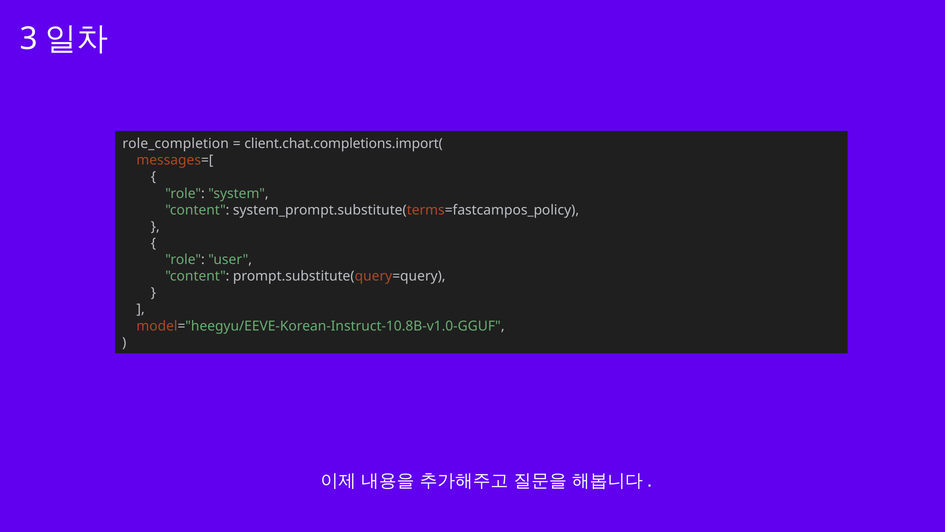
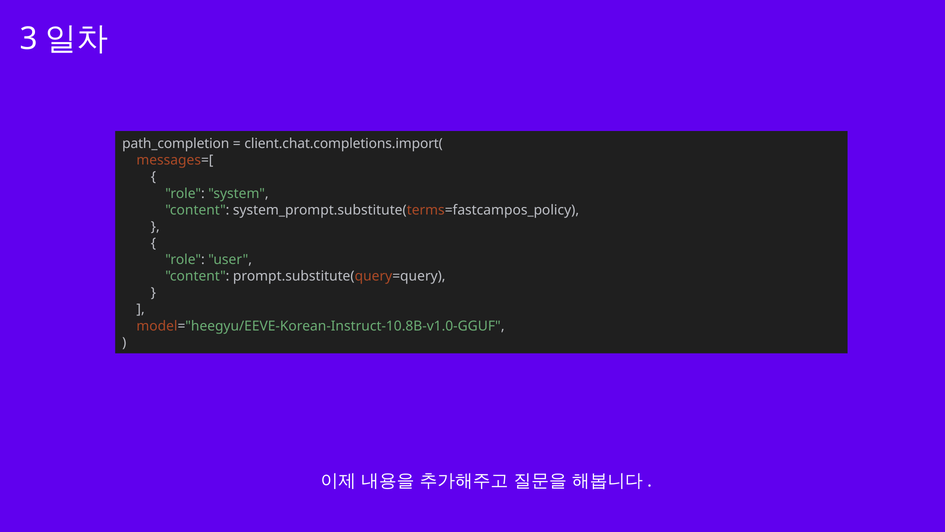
role_completion: role_completion -> path_completion
